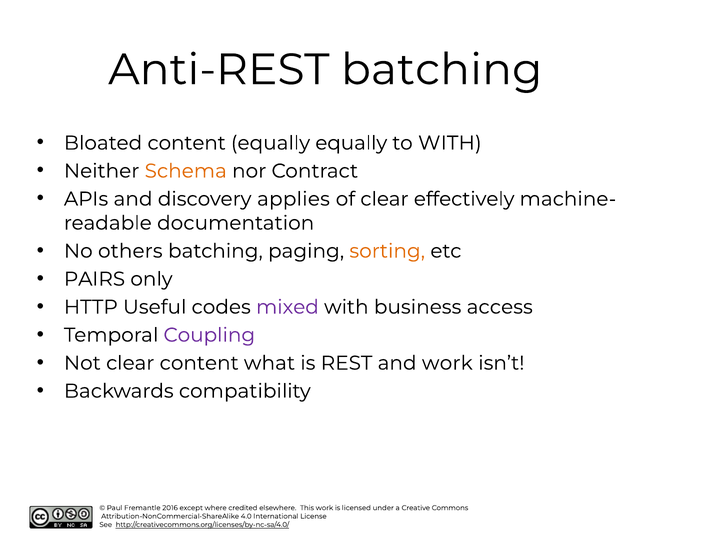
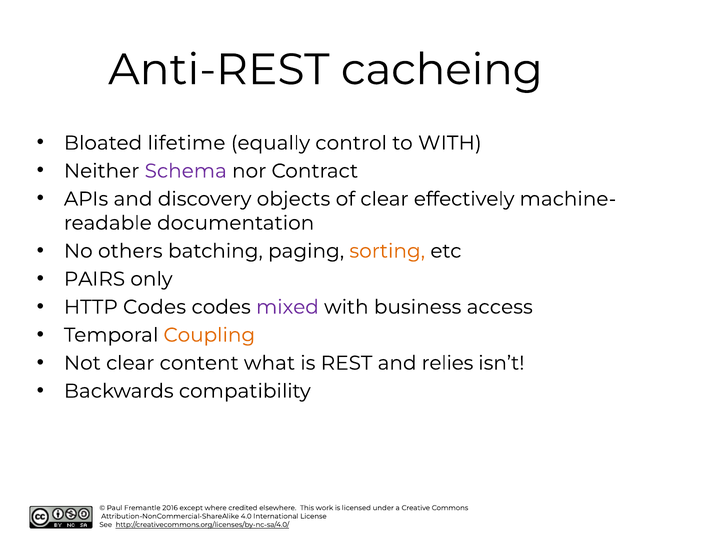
Anti-REST batching: batching -> cacheing
Bloated content: content -> lifetime
equally equally: equally -> control
Schema colour: orange -> purple
applies: applies -> objects
HTTP Useful: Useful -> Codes
Coupling colour: purple -> orange
and work: work -> relies
